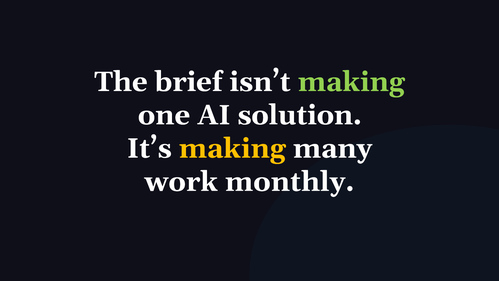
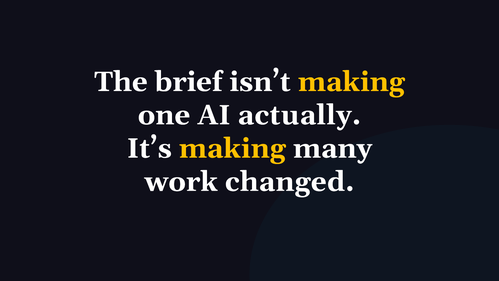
making at (351, 82) colour: light green -> yellow
solution: solution -> actually
monthly: monthly -> changed
